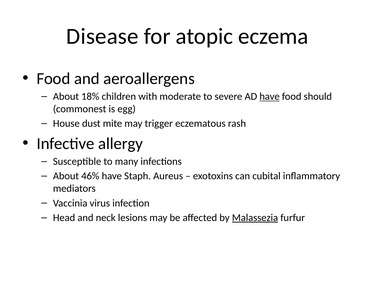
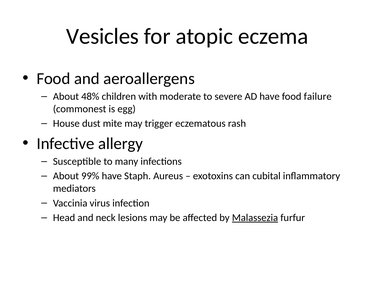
Disease: Disease -> Vesicles
18%: 18% -> 48%
have at (270, 97) underline: present -> none
should: should -> failure
46%: 46% -> 99%
